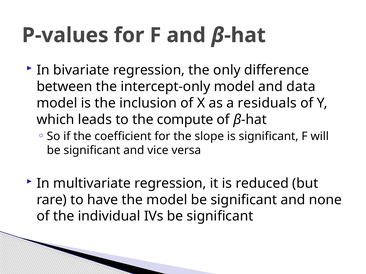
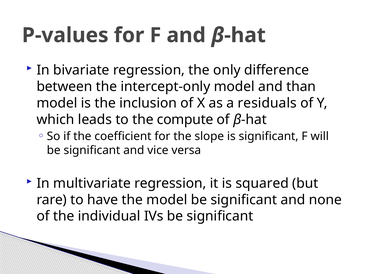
data: data -> than
reduced: reduced -> squared
